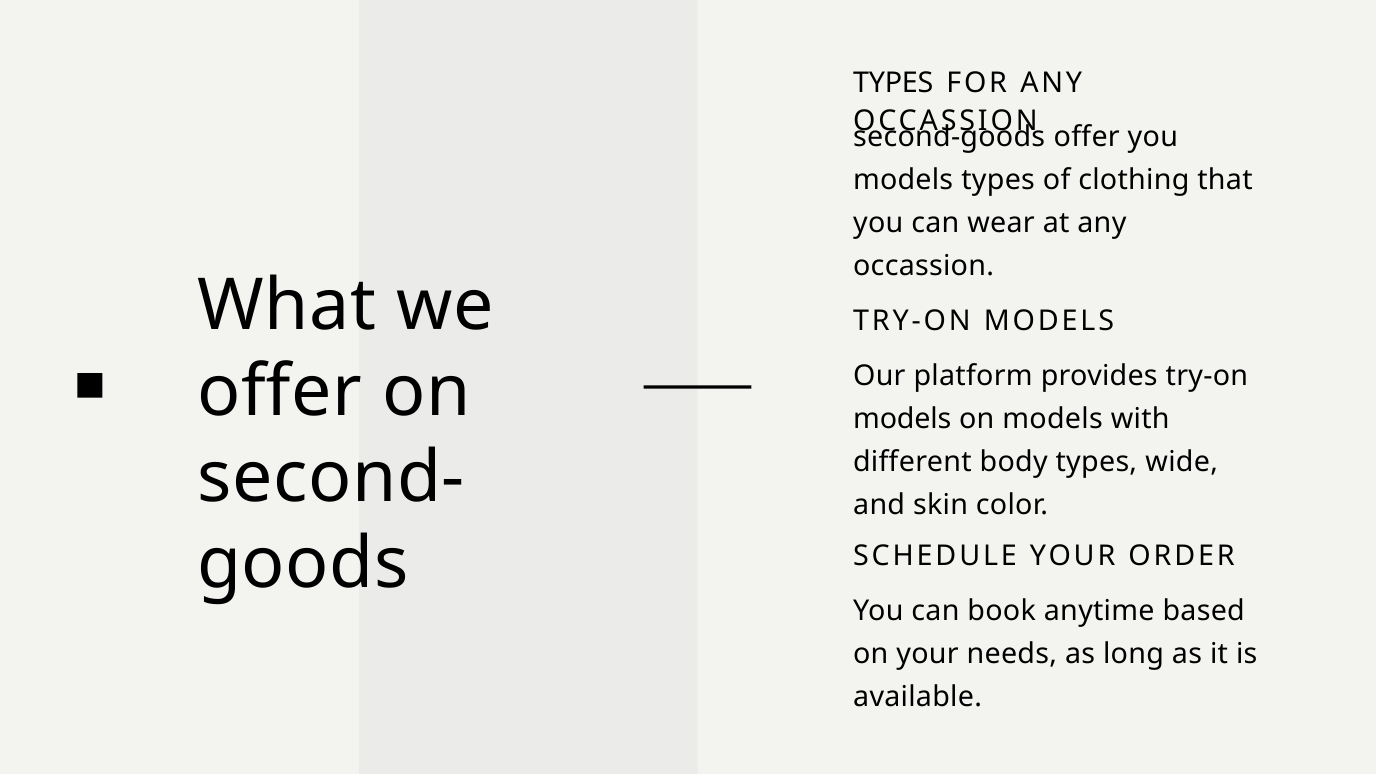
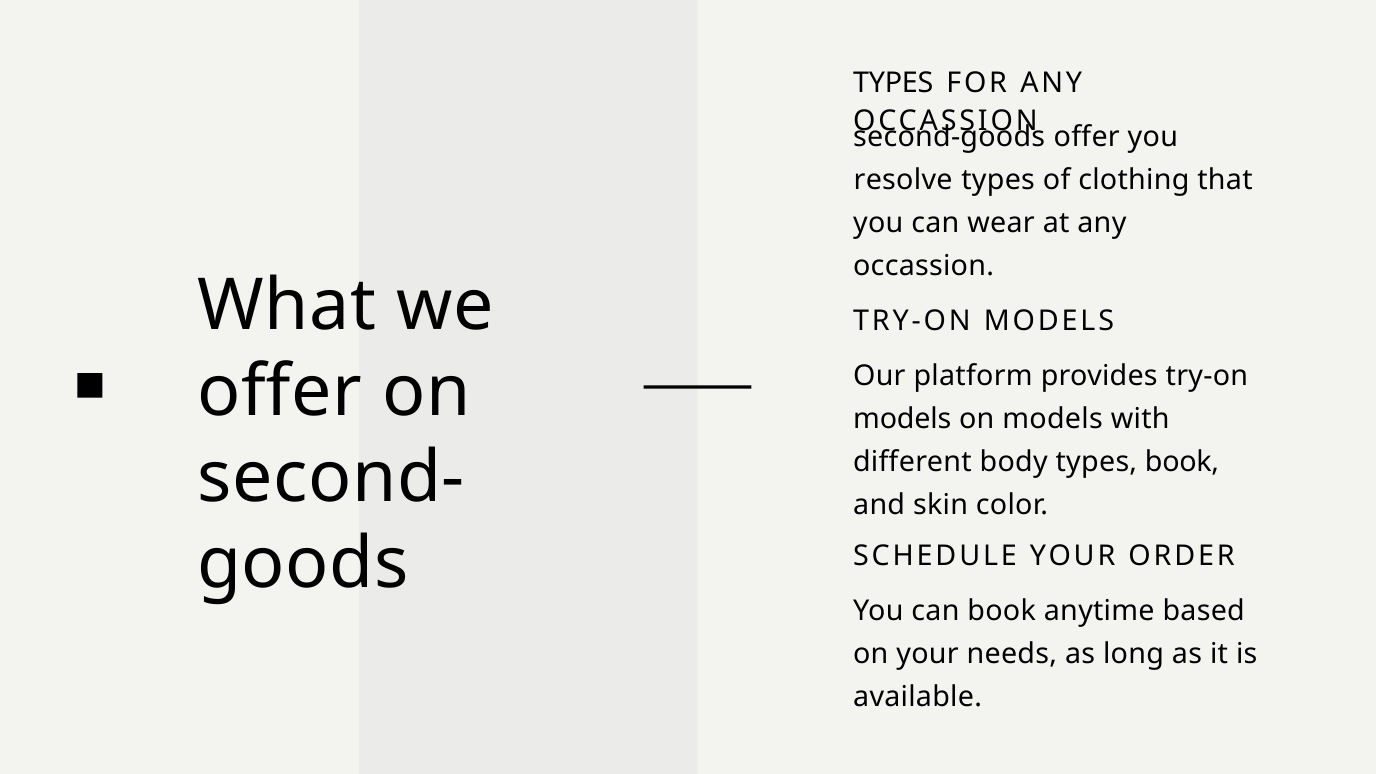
models at (903, 180): models -> resolve
types wide: wide -> book
